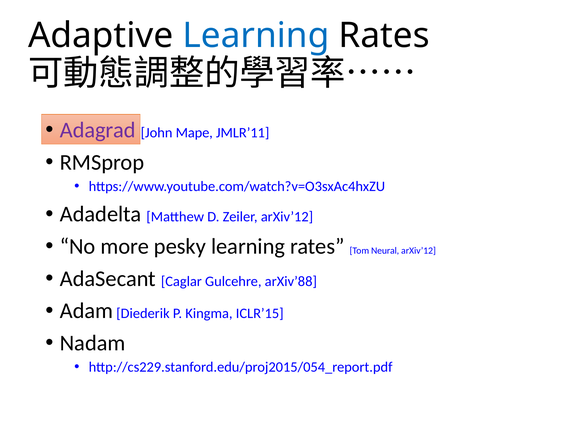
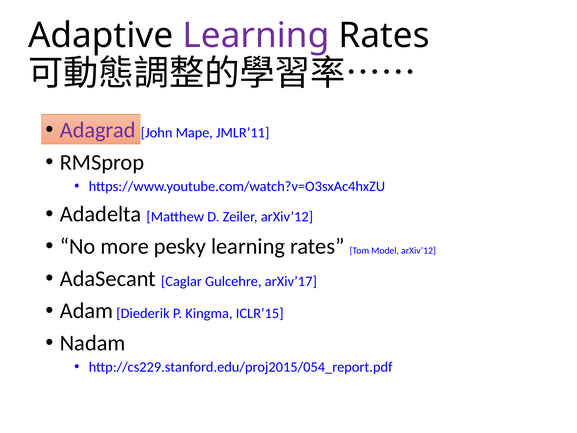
Learning at (256, 35) colour: blue -> purple
Neural: Neural -> Model
arXiv’88: arXiv’88 -> arXiv’17
